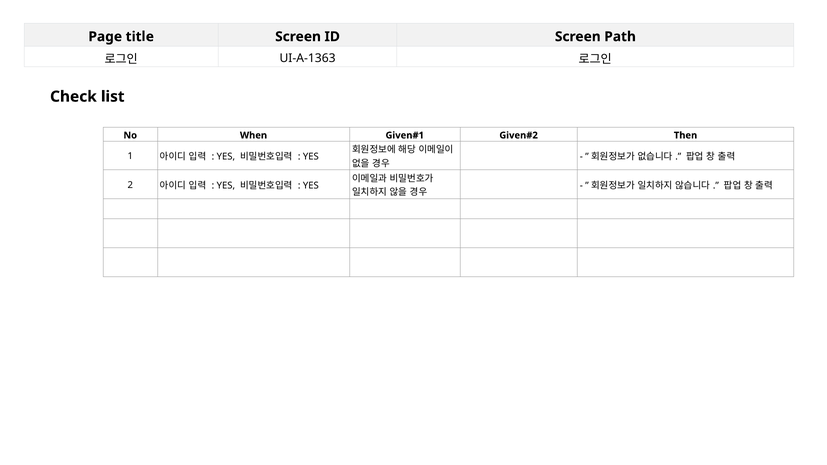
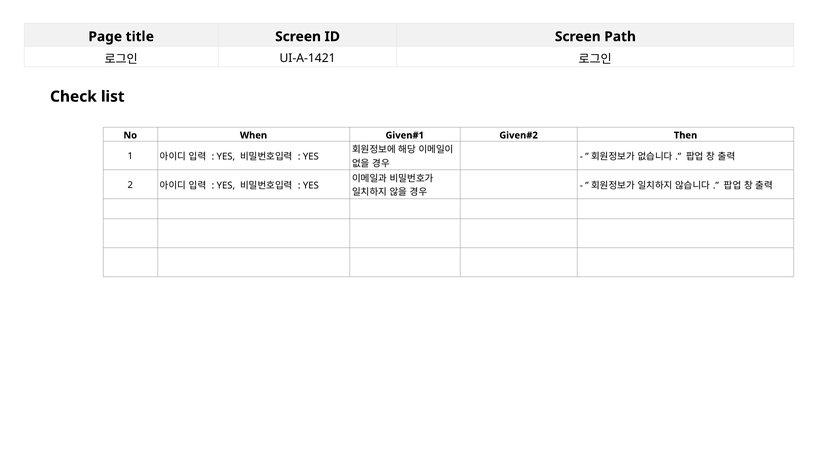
UI-A-1363: UI-A-1363 -> UI-A-1421
